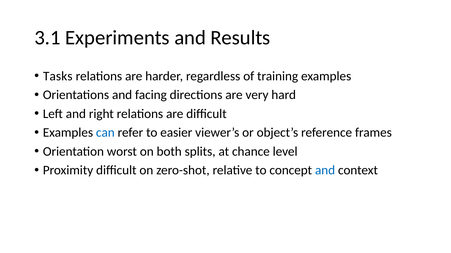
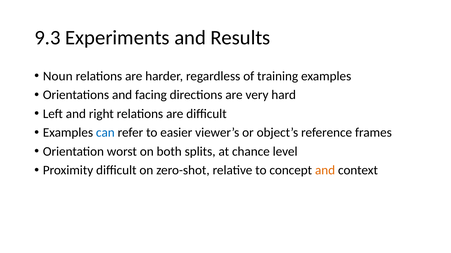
3.1: 3.1 -> 9.3
Tasks: Tasks -> Noun
and at (325, 171) colour: blue -> orange
